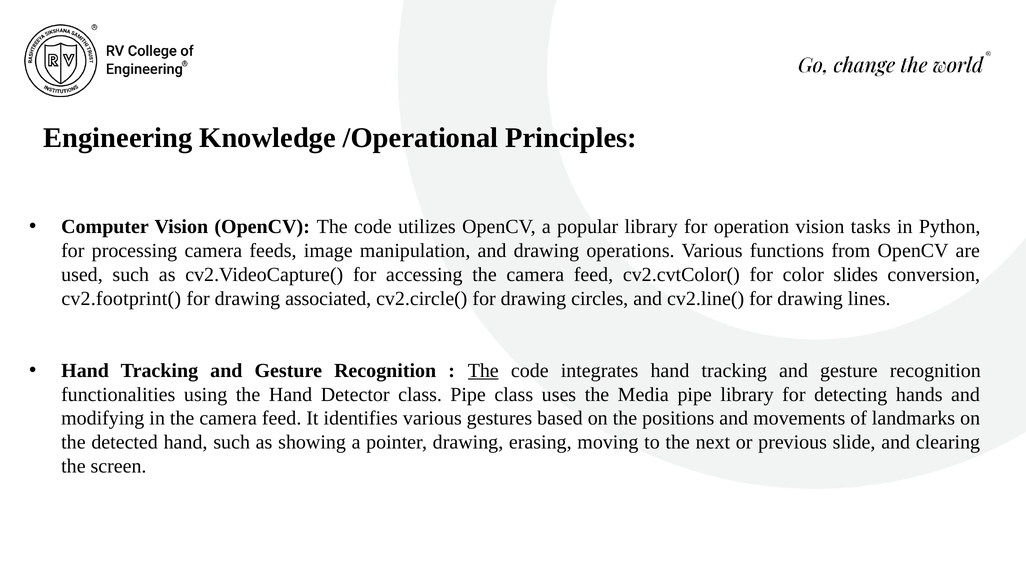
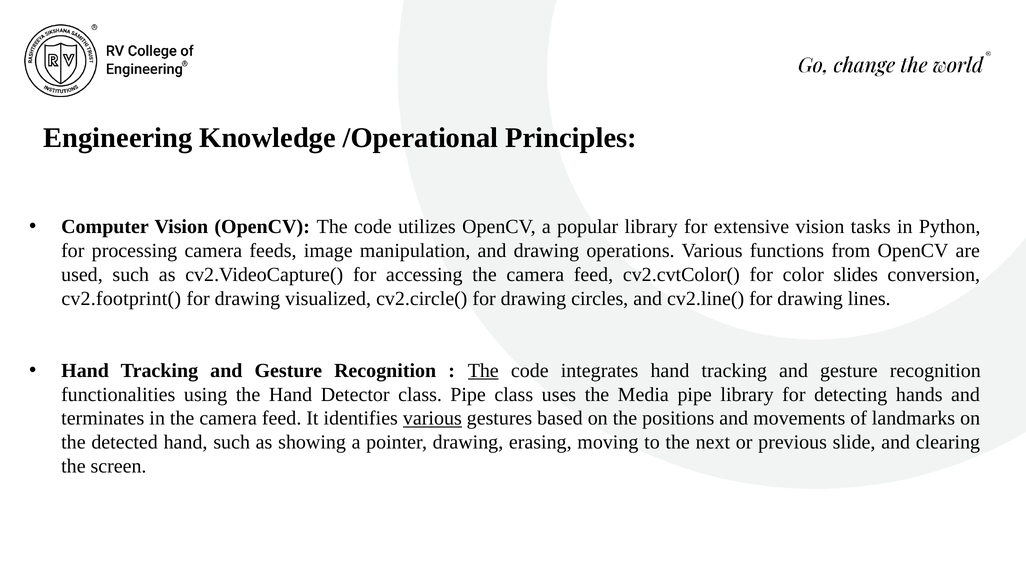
operation: operation -> extensive
associated: associated -> visualized
modifying: modifying -> terminates
various at (432, 419) underline: none -> present
